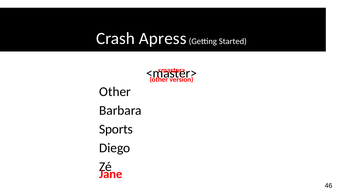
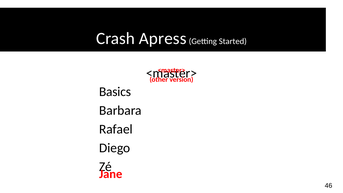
Other at (115, 92): Other -> Basics
Sports: Sports -> Rafael
